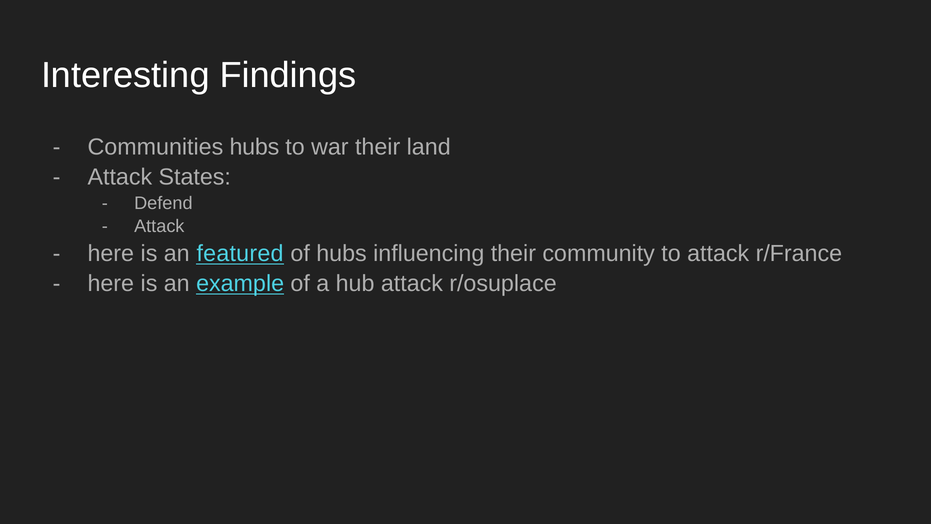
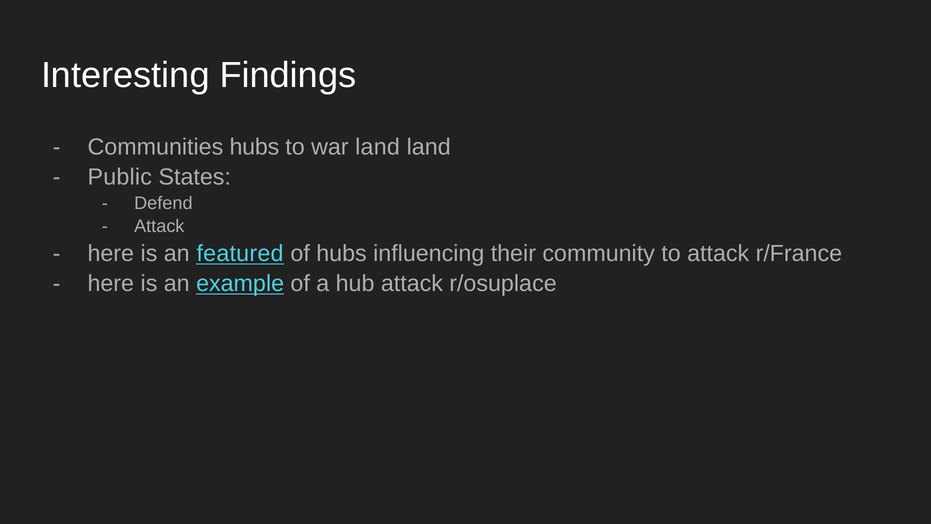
war their: their -> land
Attack at (120, 177): Attack -> Public
